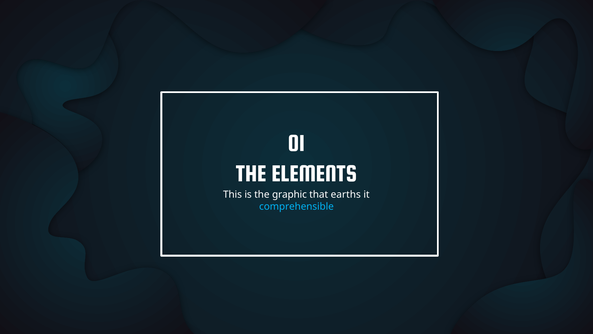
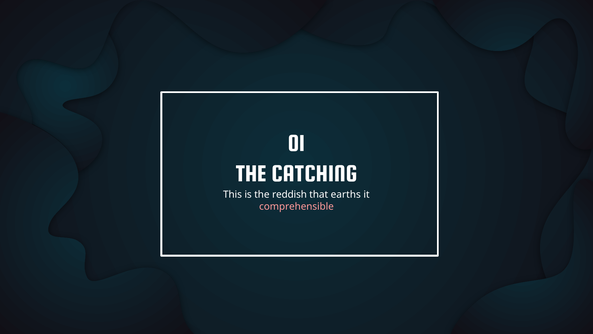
ELEMENTS: ELEMENTS -> CATCHING
graphic: graphic -> reddish
comprehensible colour: light blue -> pink
